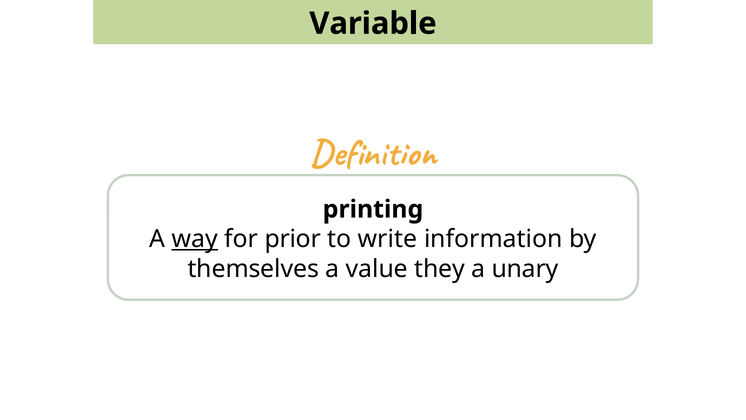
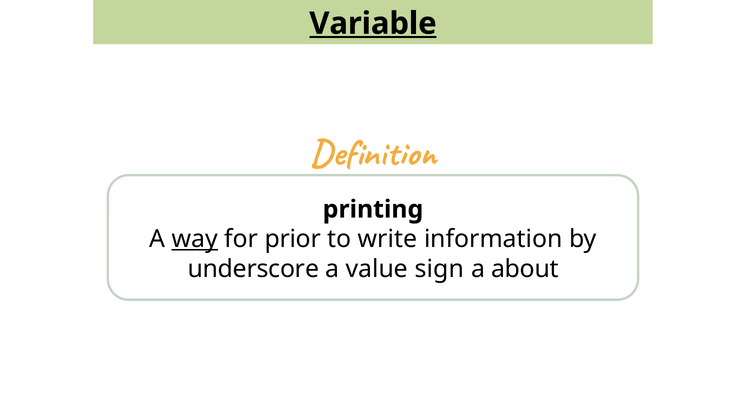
Variable underline: none -> present
themselves: themselves -> underscore
they: they -> sign
unary: unary -> about
